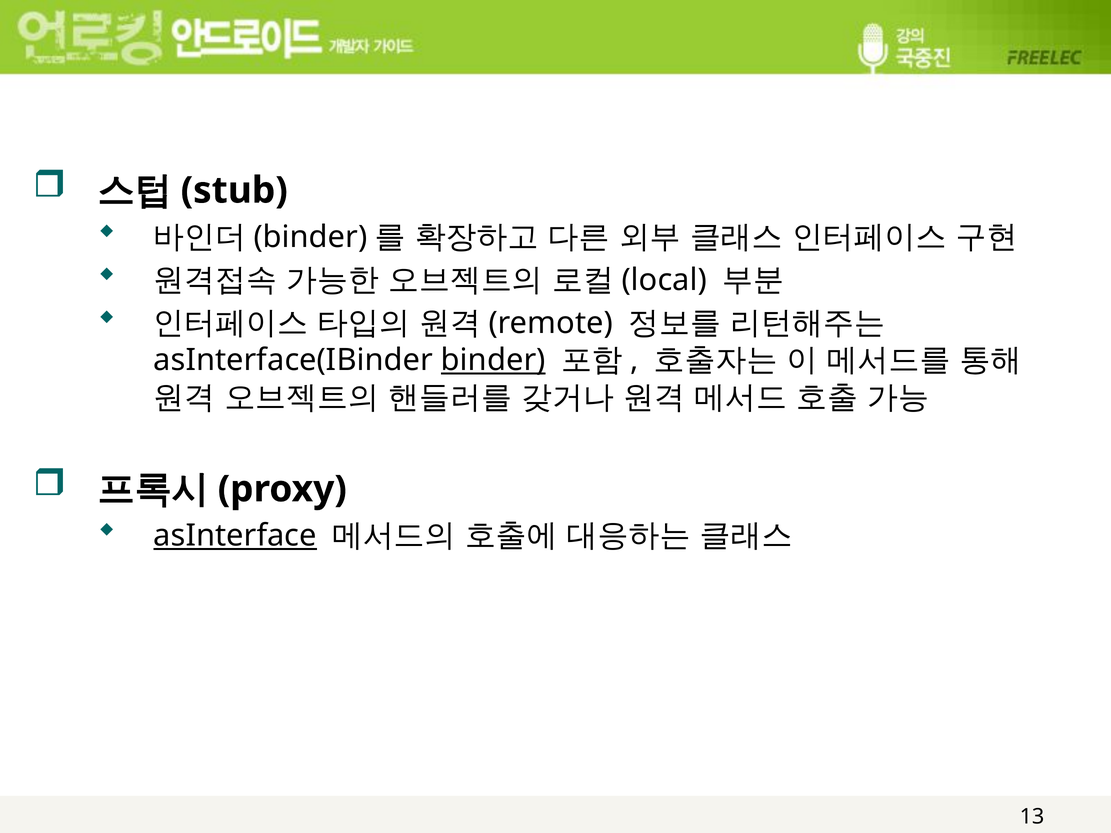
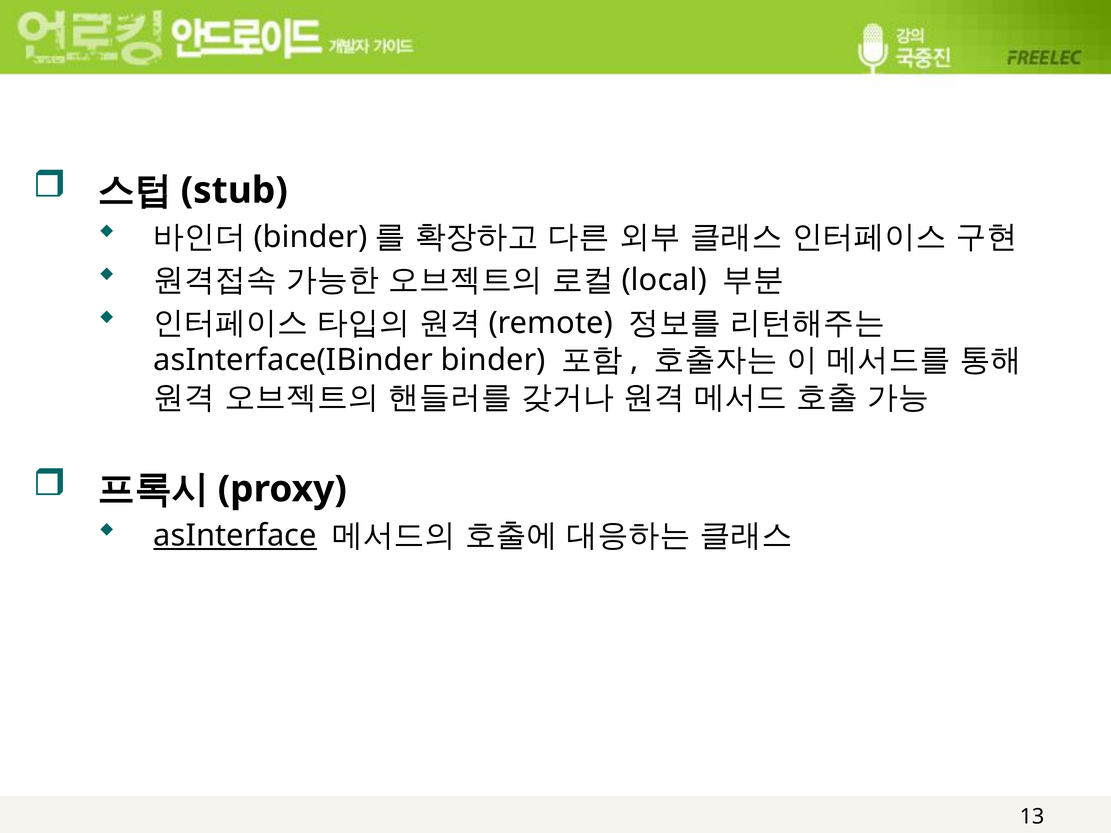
binder underline: present -> none
